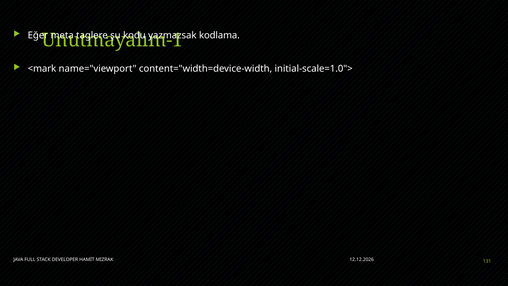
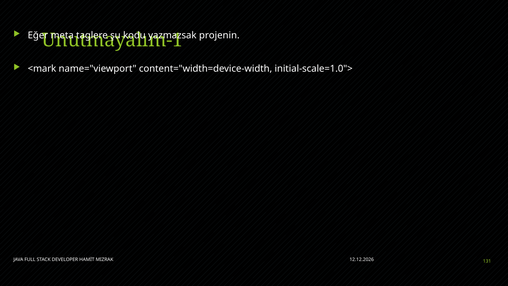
kodlama: kodlama -> projenin
